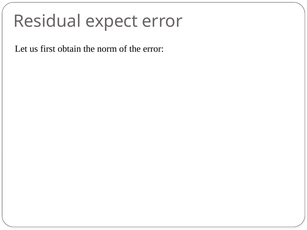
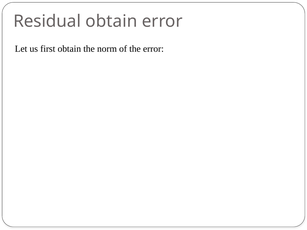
Residual expect: expect -> obtain
